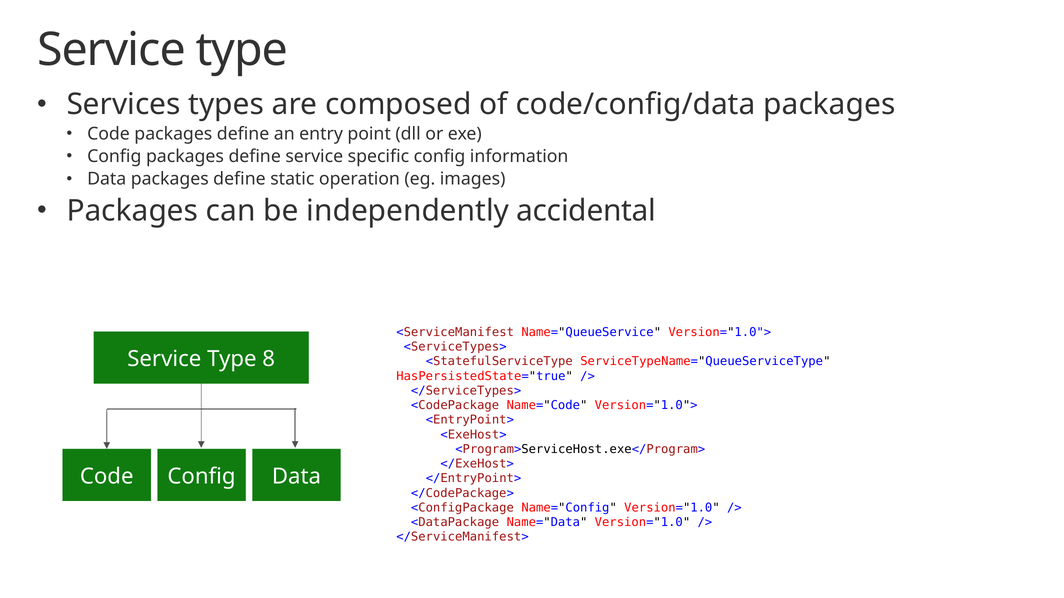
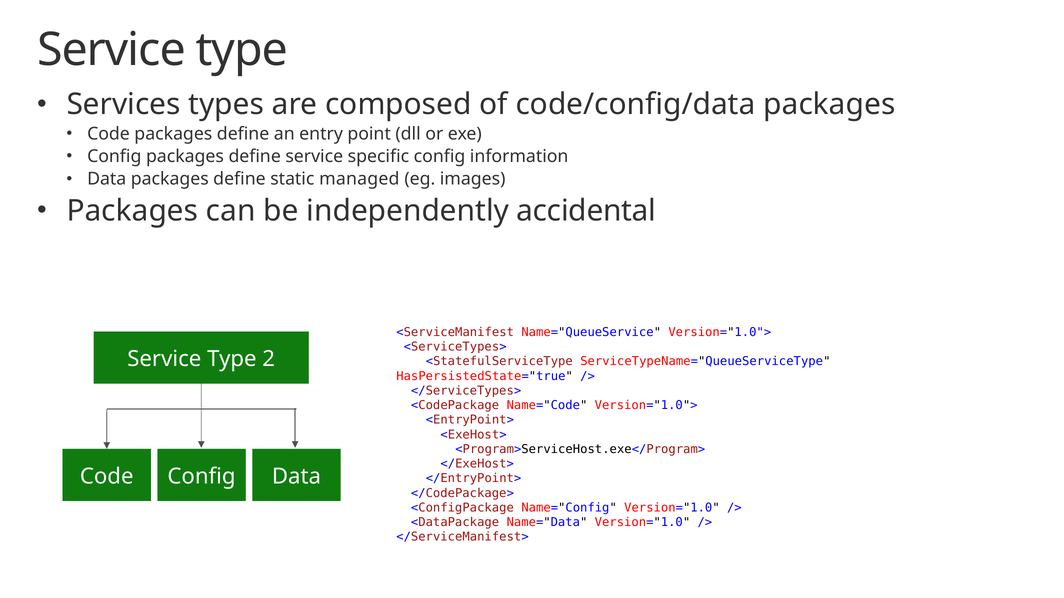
operation: operation -> managed
8: 8 -> 2
